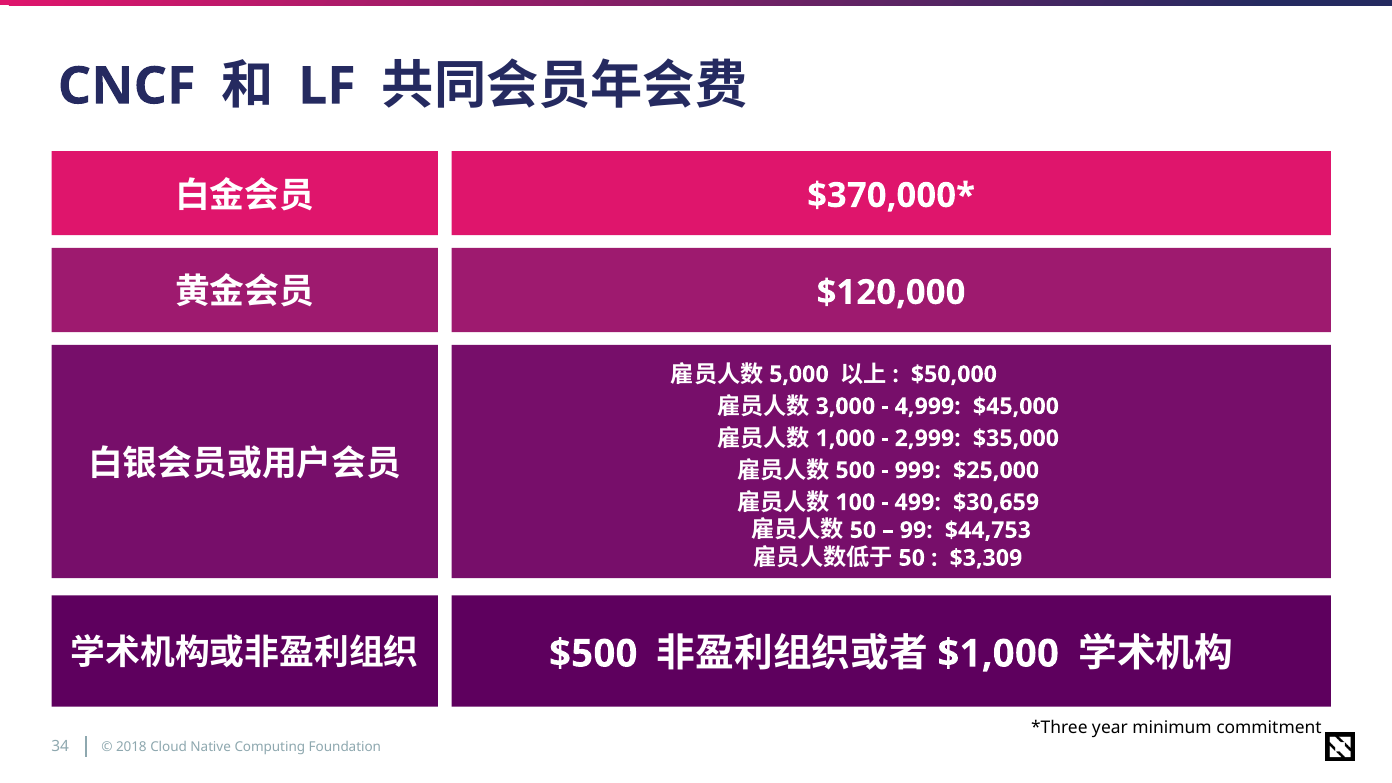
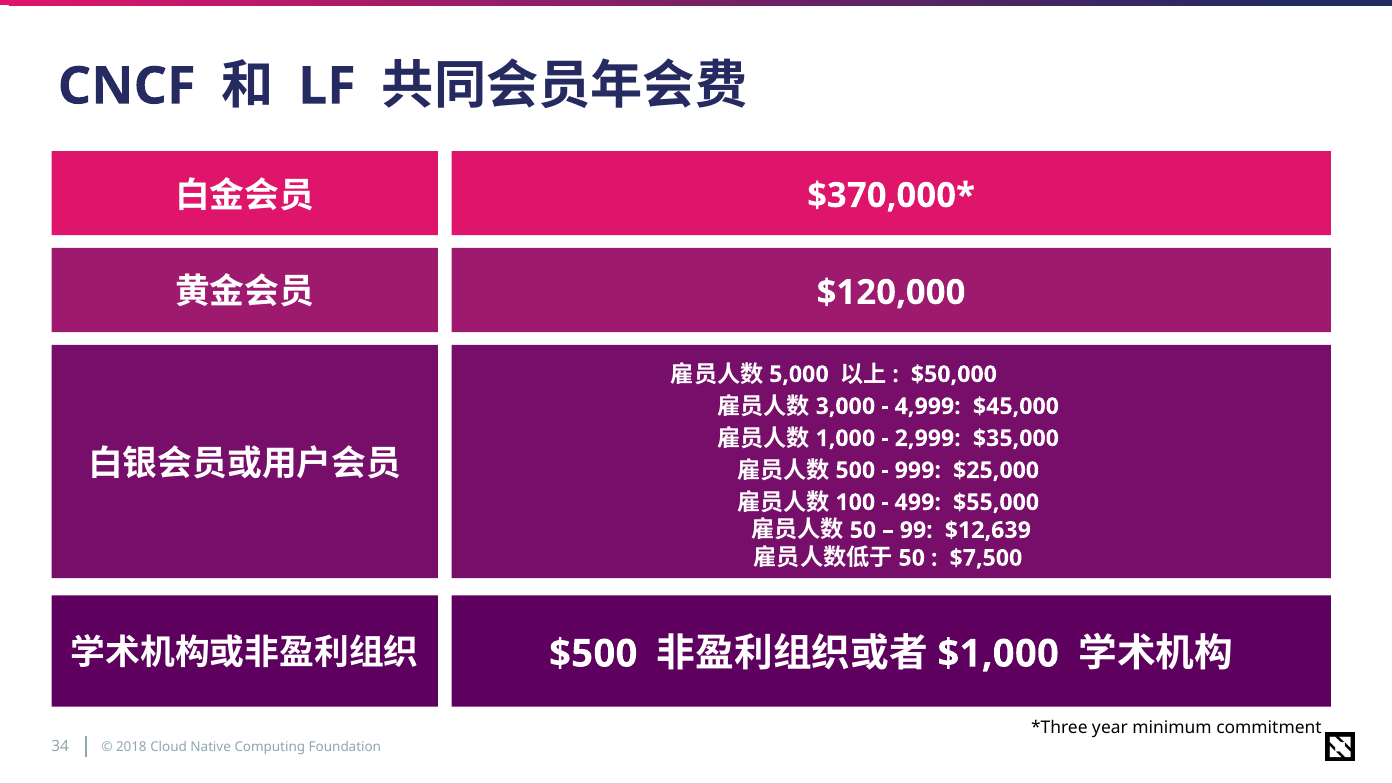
$30,659: $30,659 -> $55,000
$44,753: $44,753 -> $12,639
$3,309: $3,309 -> $7,500
